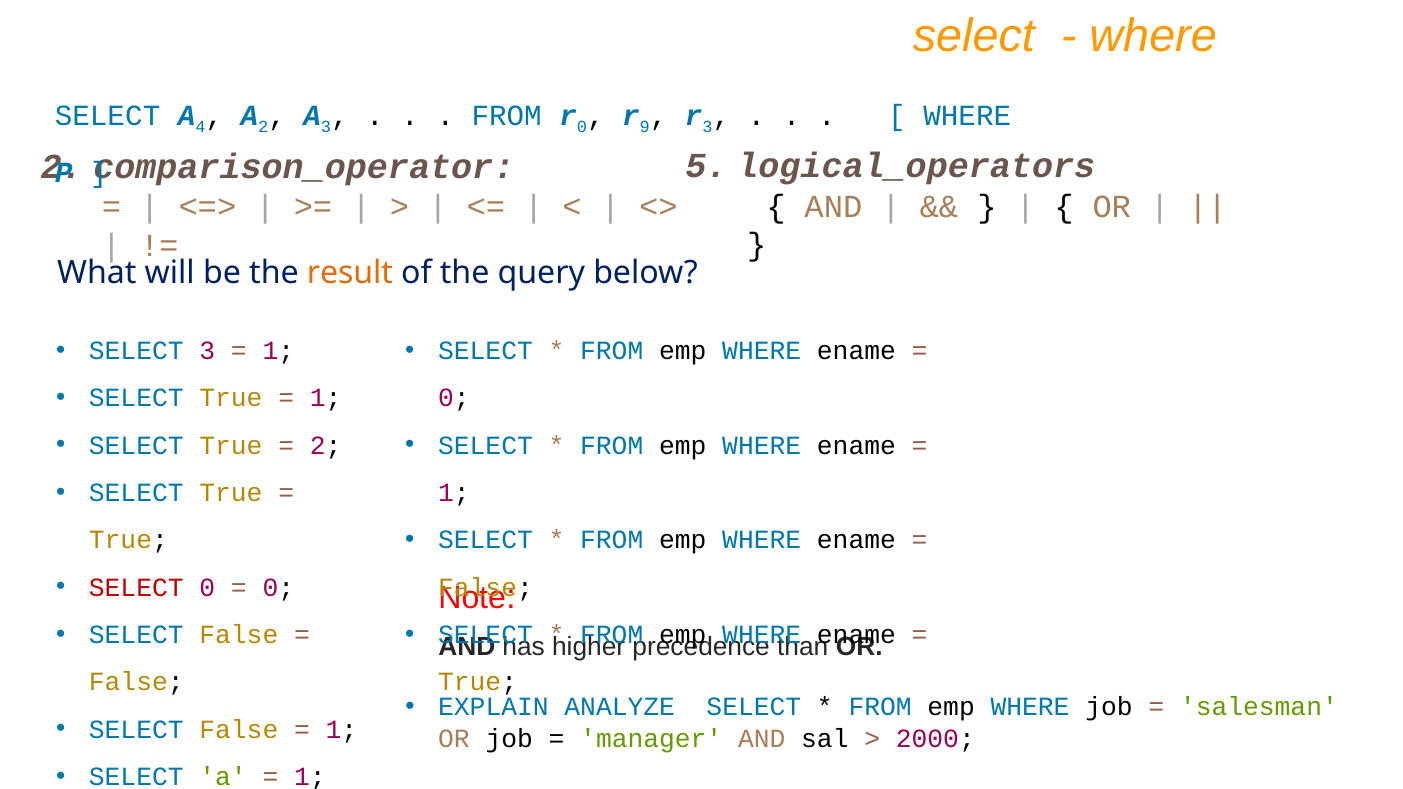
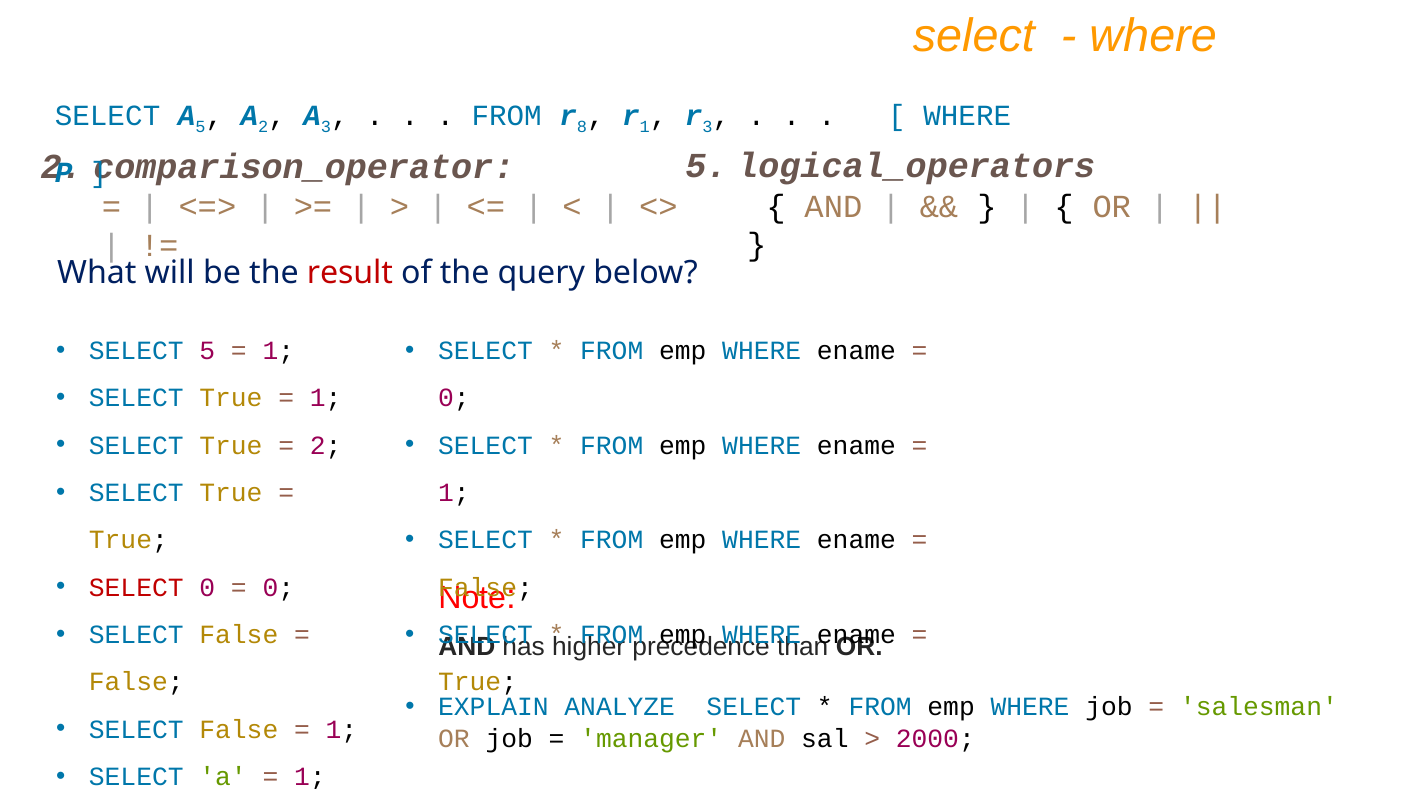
A 4: 4 -> 5
0 at (582, 127): 0 -> 8
9 at (645, 127): 9 -> 1
result colour: orange -> red
SELECT 3: 3 -> 5
